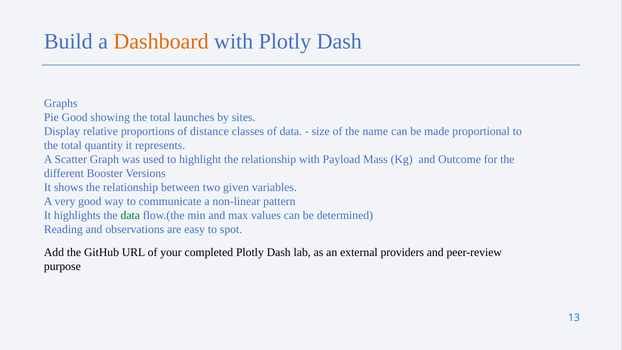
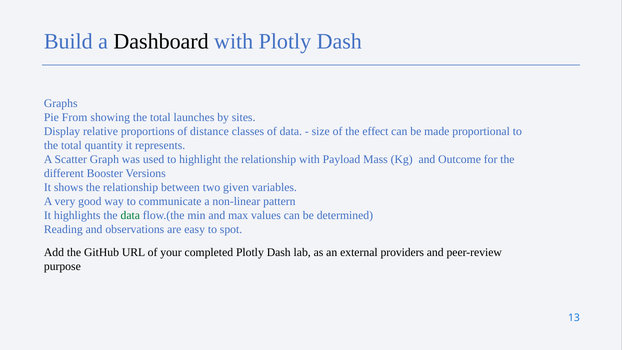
Dashboard colour: orange -> black
Pie Good: Good -> From
name: name -> effect
